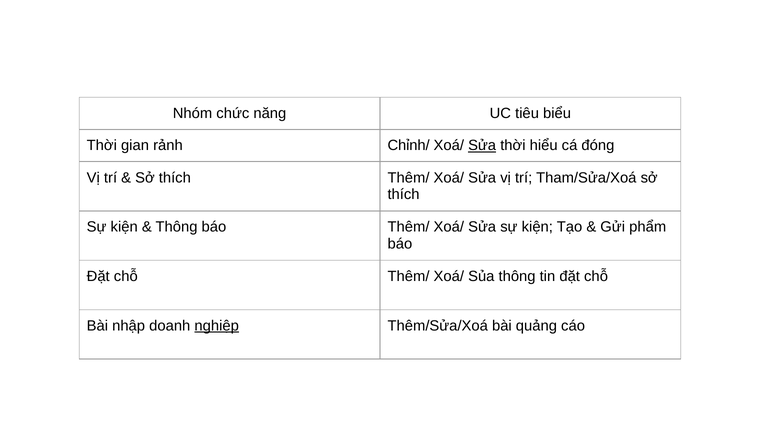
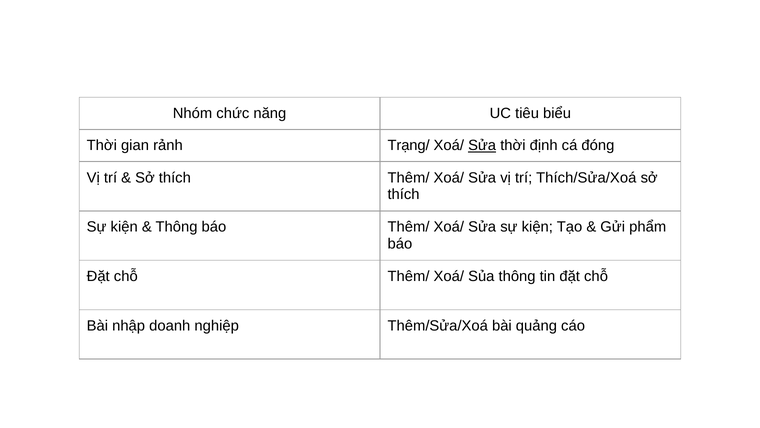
Chỉnh/: Chỉnh/ -> Trạng/
hiểu: hiểu -> định
Tham/Sửa/Xoá: Tham/Sửa/Xoá -> Thích/Sửa/Xoá
nghiệp underline: present -> none
